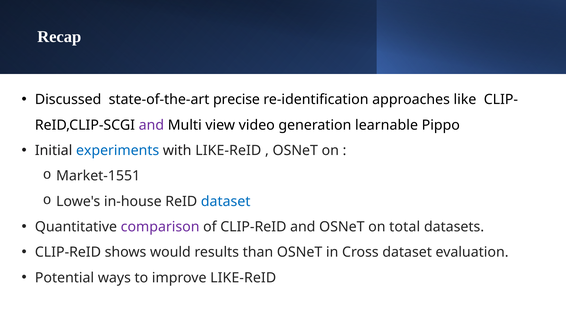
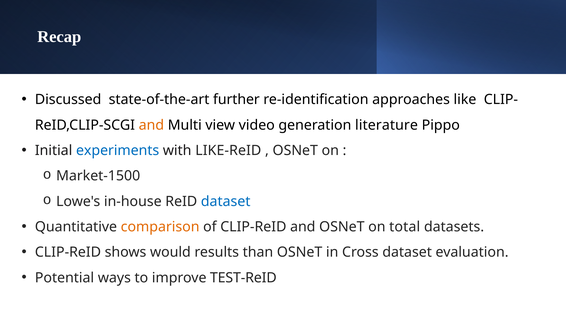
precise: precise -> further
and at (151, 125) colour: purple -> orange
learnable: learnable -> literature
Market-1551: Market-1551 -> Market-1500
comparison colour: purple -> orange
improve LIKE-ReID: LIKE-ReID -> TEST-ReID
